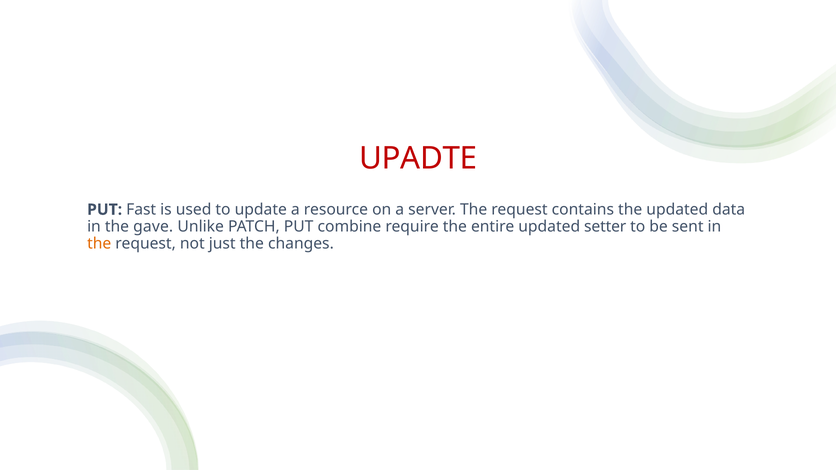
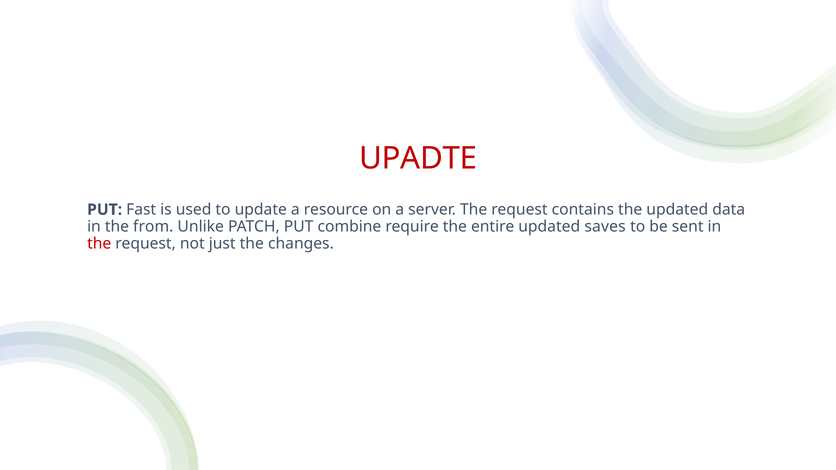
gave: gave -> from
setter: setter -> saves
the at (99, 244) colour: orange -> red
